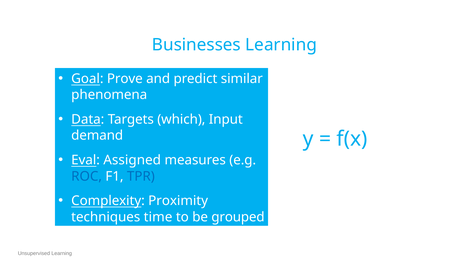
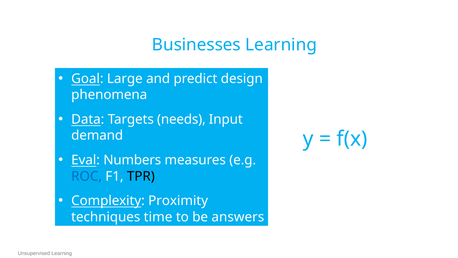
Prove: Prove -> Large
similar: similar -> design
which: which -> needs
Assigned: Assigned -> Numbers
TPR colour: blue -> black
grouped: grouped -> answers
